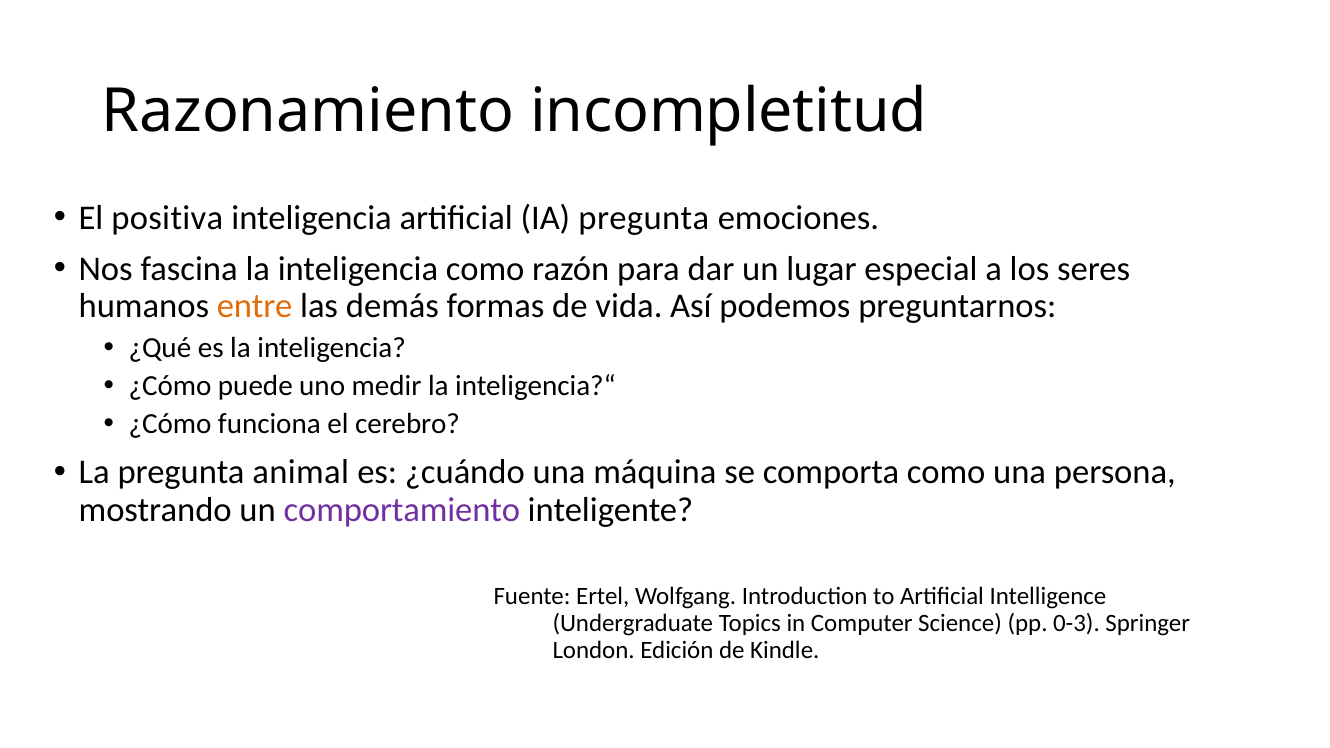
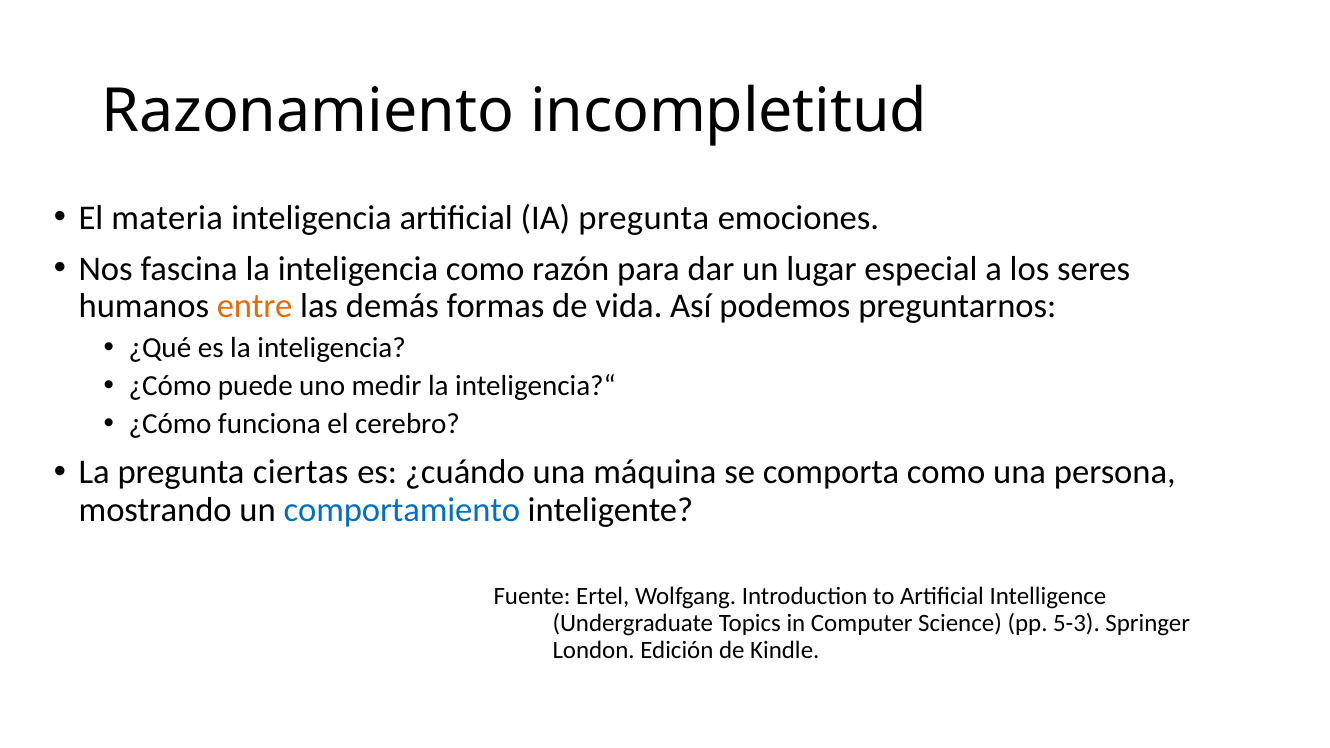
positiva: positiva -> materia
animal: animal -> ciertas
comportamiento colour: purple -> blue
0-3: 0-3 -> 5-3
